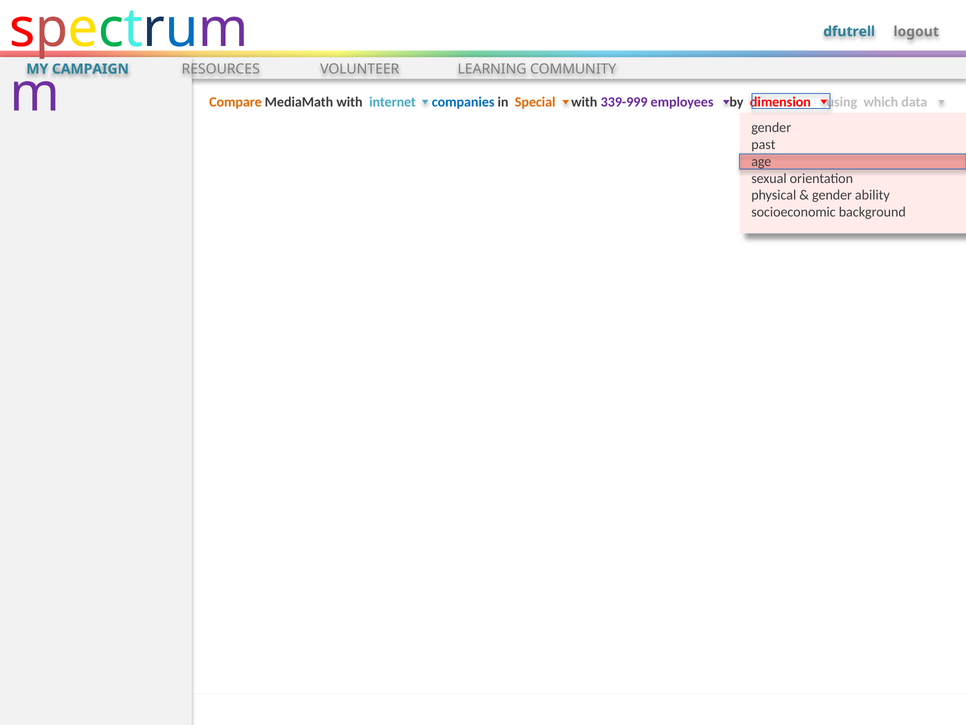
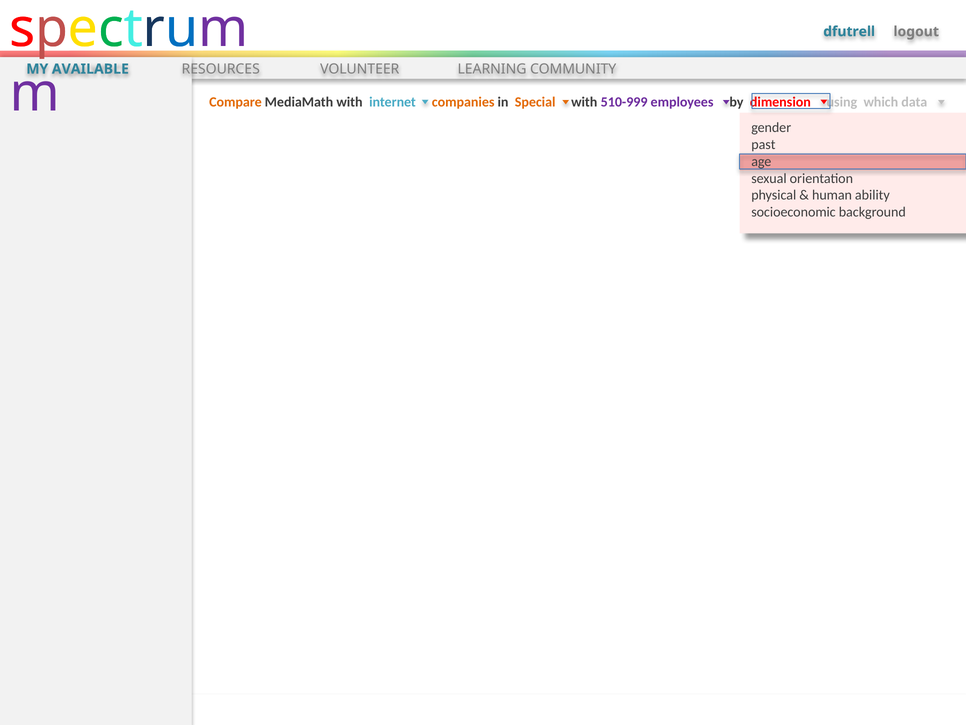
CAMPAIGN: CAMPAIGN -> AVAILABLE
companies colour: blue -> orange
339-999: 339-999 -> 510-999
gender at (832, 195): gender -> human
